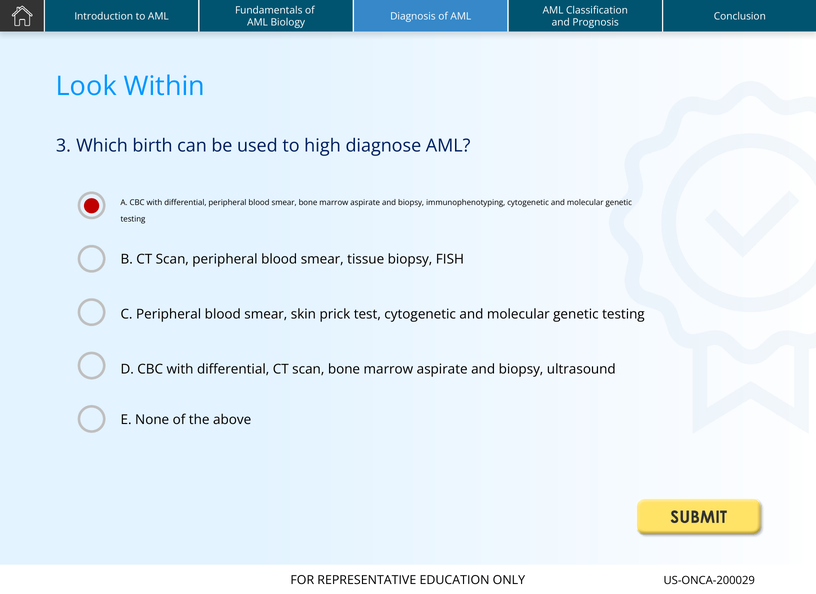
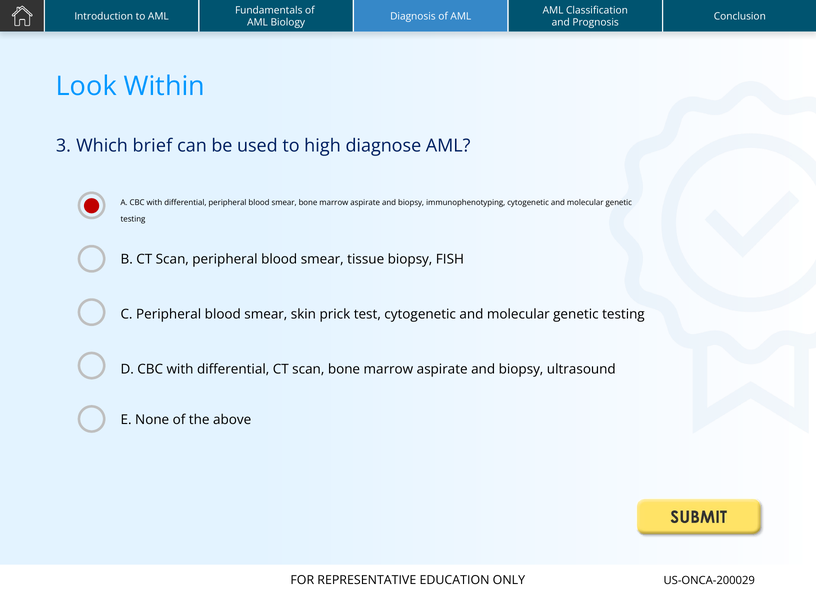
birth: birth -> brief
